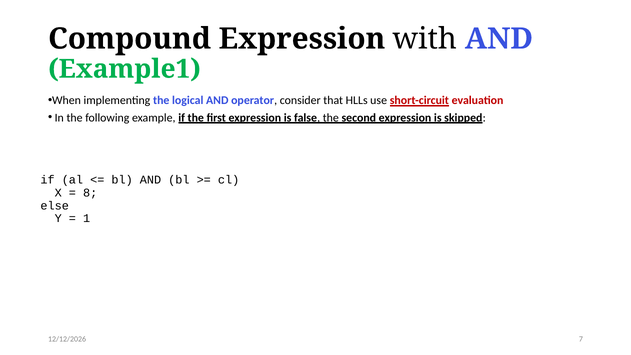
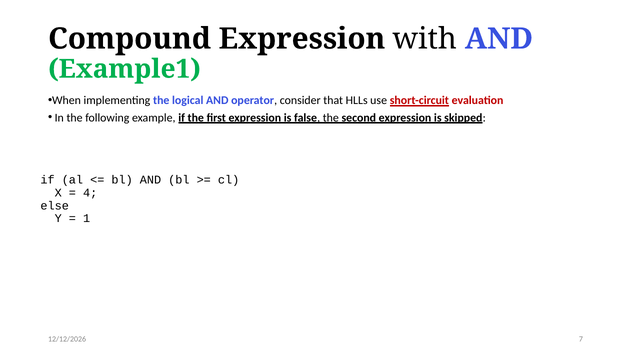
8: 8 -> 4
